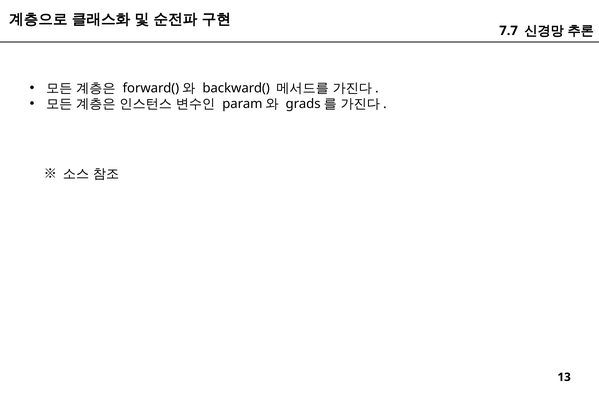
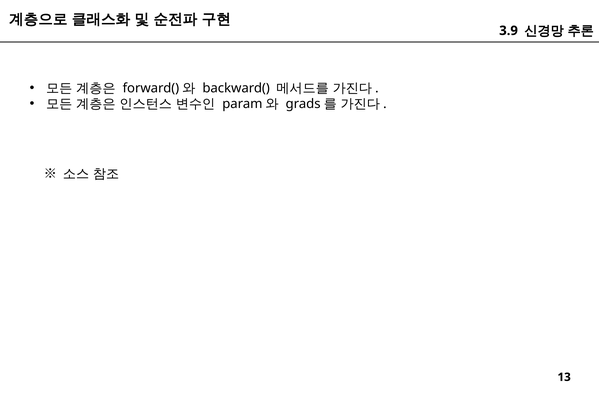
7.7: 7.7 -> 3.9
